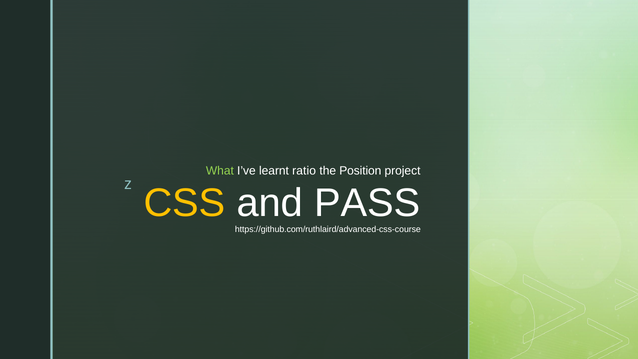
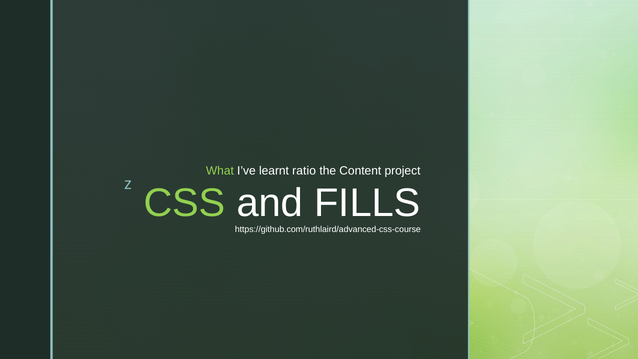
Position: Position -> Content
CSS colour: yellow -> light green
PASS: PASS -> FILLS
